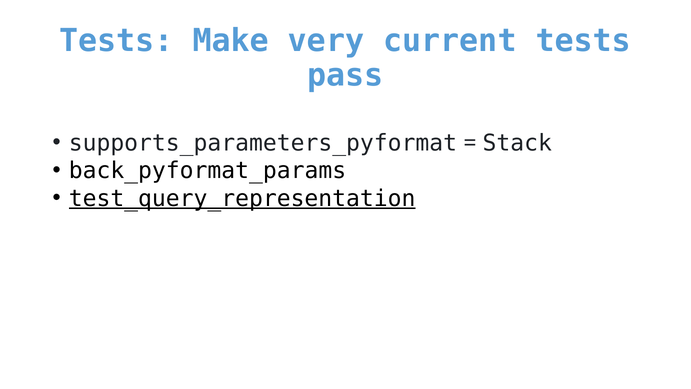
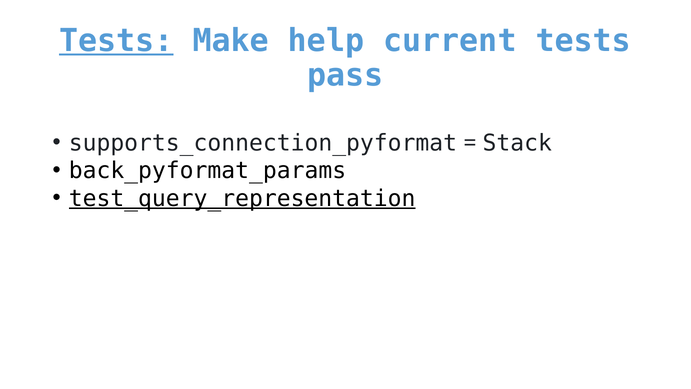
Tests at (116, 41) underline: none -> present
very: very -> help
supports_parameters_pyformat: supports_parameters_pyformat -> supports_connection_pyformat
